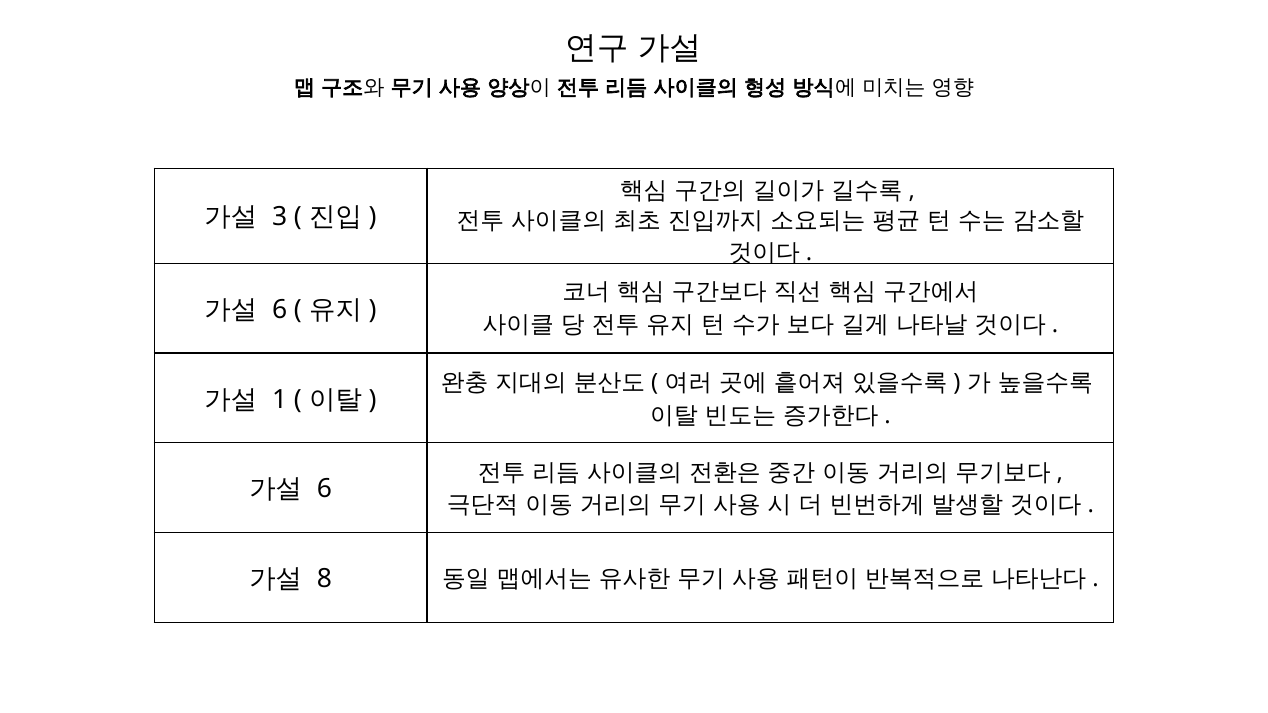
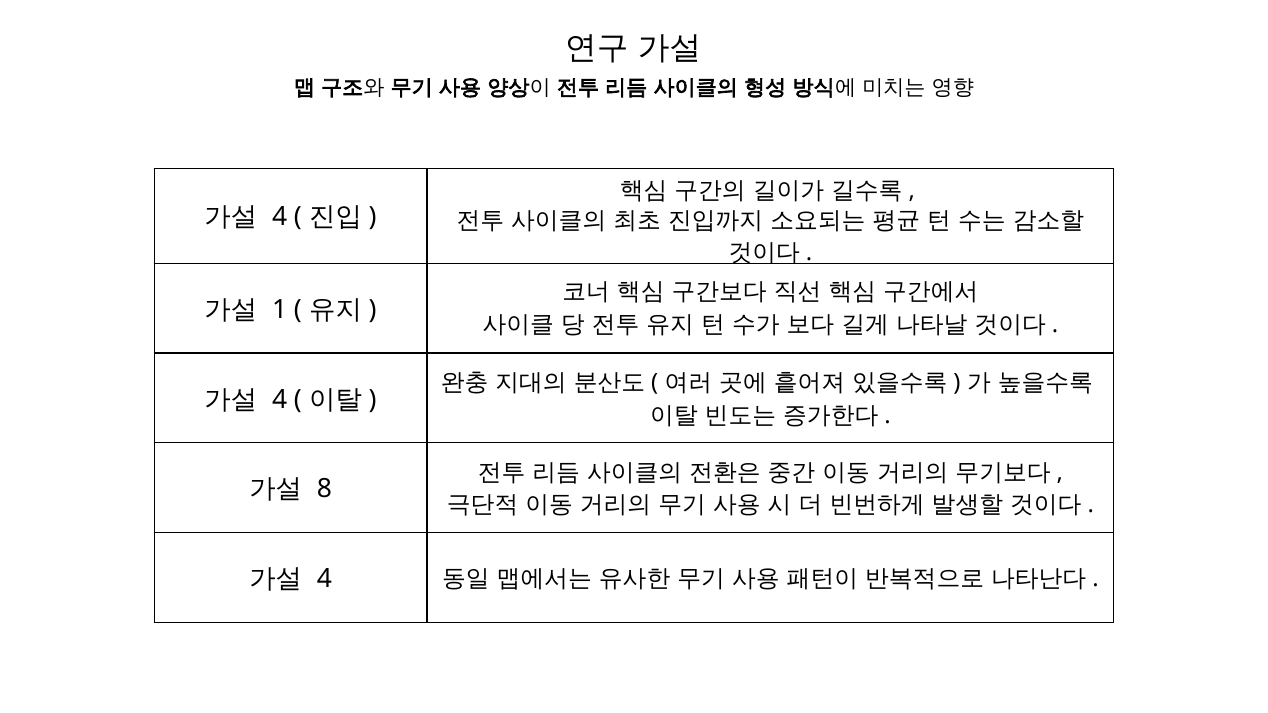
3 at (280, 217): 3 -> 4
6 at (280, 310): 6 -> 1
1 at (280, 400): 1 -> 4
6 at (324, 489): 6 -> 8
8 at (324, 579): 8 -> 4
